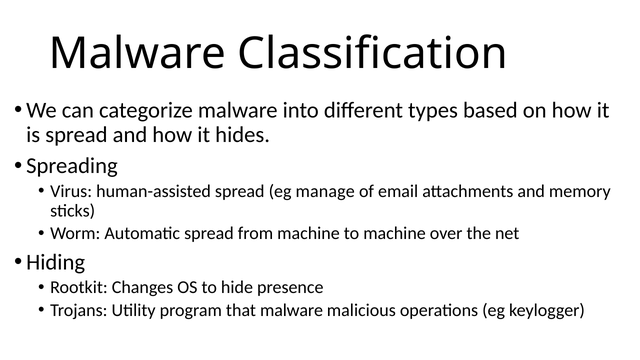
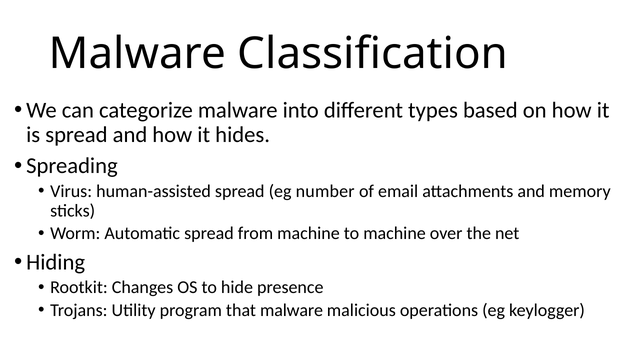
manage: manage -> number
